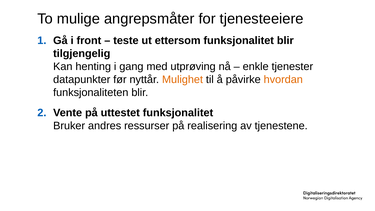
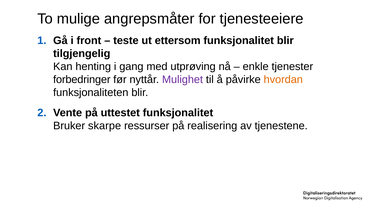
datapunkter: datapunkter -> forbedringer
Mulighet colour: orange -> purple
andres: andres -> skarpe
